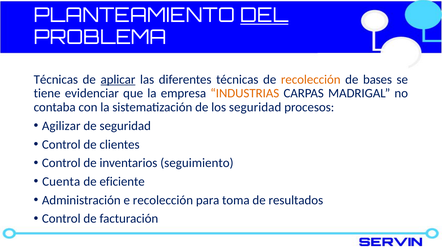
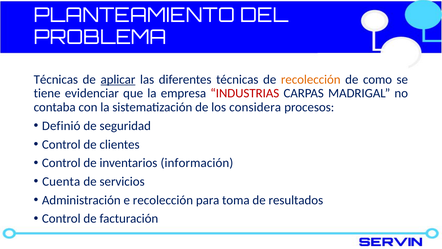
DEL underline: present -> none
bases: bases -> como
INDUSTRIAS colour: orange -> red
los seguridad: seguridad -> considera
Agilizar: Agilizar -> Definió
seguimiento: seguimiento -> información
eficiente: eficiente -> servicios
